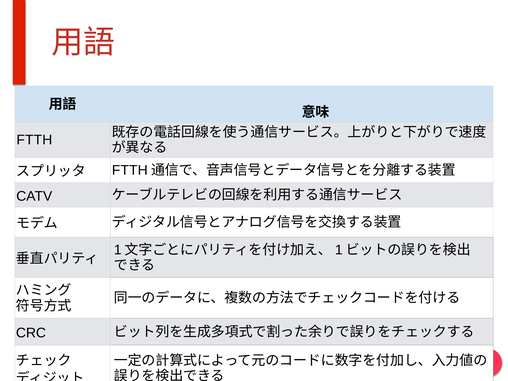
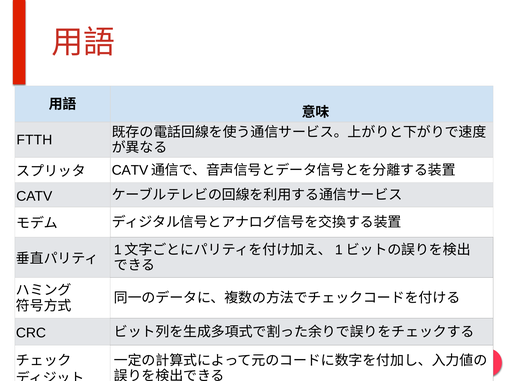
FTTH at (130, 170): FTTH -> CATV
